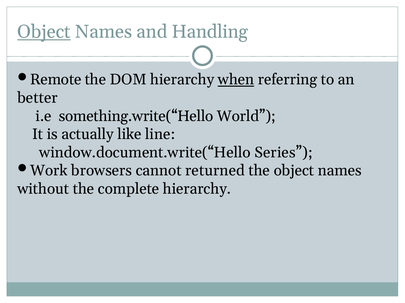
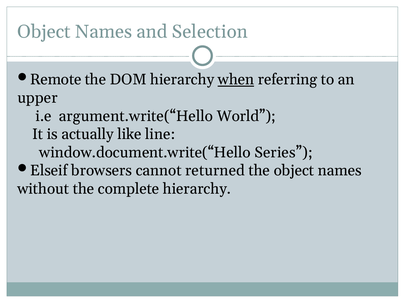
Object at (44, 32) underline: present -> none
Handling: Handling -> Selection
better: better -> upper
something.write(“Hello: something.write(“Hello -> argument.write(“Hello
Work: Work -> Elseif
